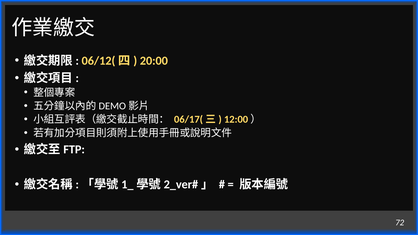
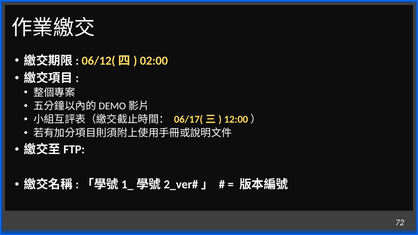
20:00: 20:00 -> 02:00
